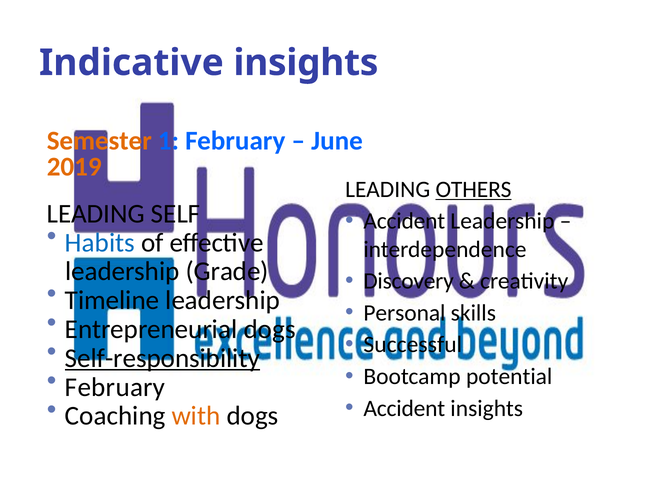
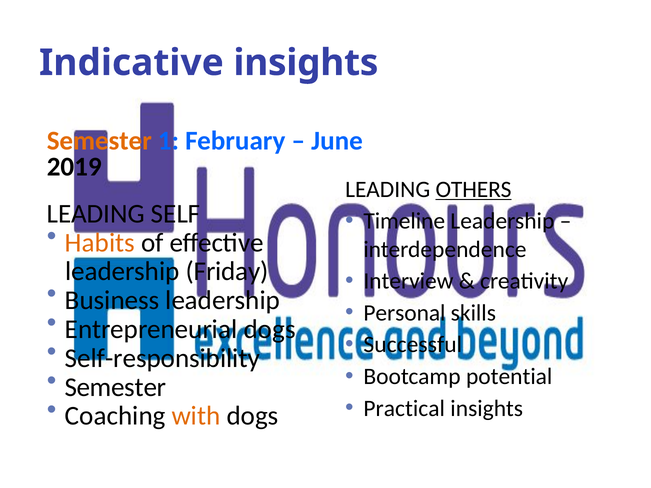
2019 colour: orange -> black
Accident at (404, 221): Accident -> Timeline
Habits colour: blue -> orange
Grade: Grade -> Friday
Discovery: Discovery -> Interview
Timeline: Timeline -> Business
Self-responsibility underline: present -> none
February at (115, 387): February -> Semester
Accident at (404, 409): Accident -> Practical
